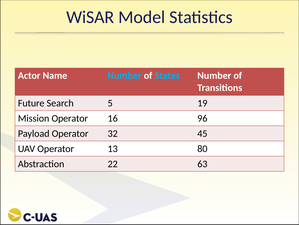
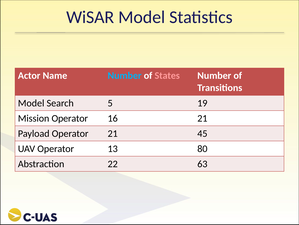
States colour: light blue -> pink
Future at (31, 103): Future -> Model
16 96: 96 -> 21
Operator 32: 32 -> 21
